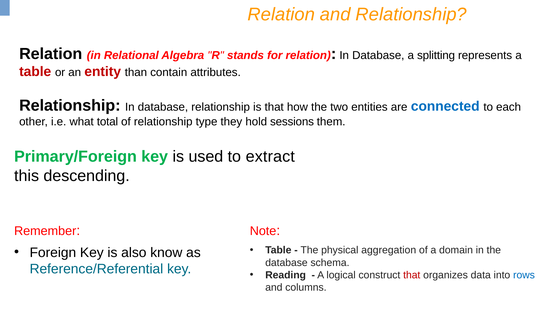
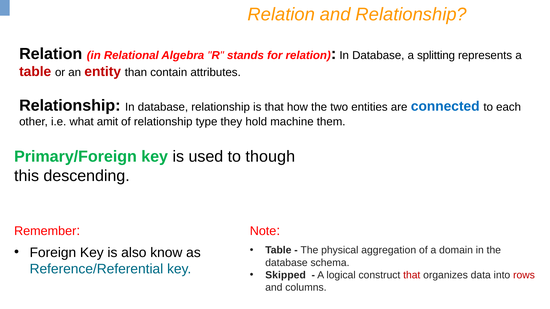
total: total -> amit
sessions: sessions -> machine
extract: extract -> though
Reading: Reading -> Skipped
rows colour: blue -> red
